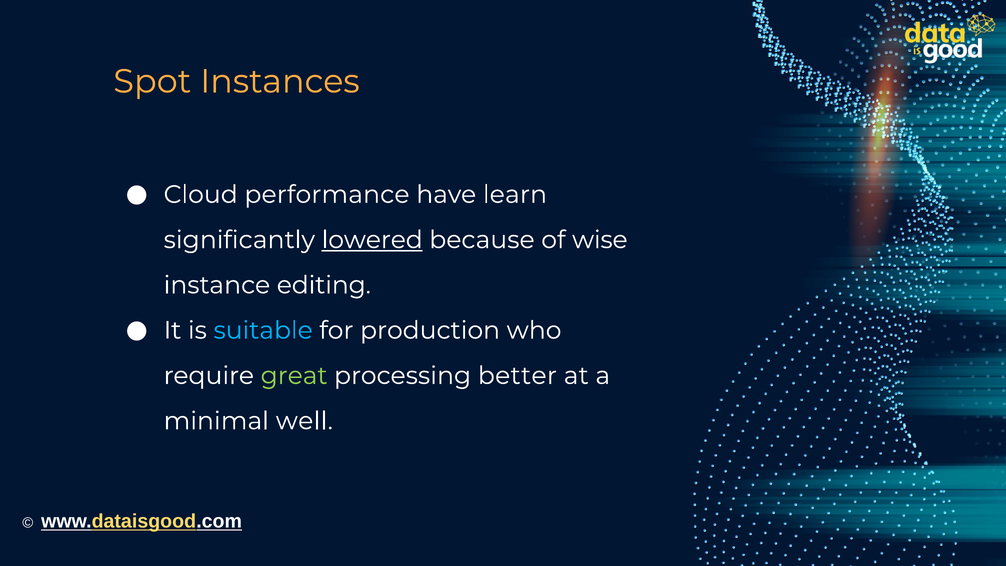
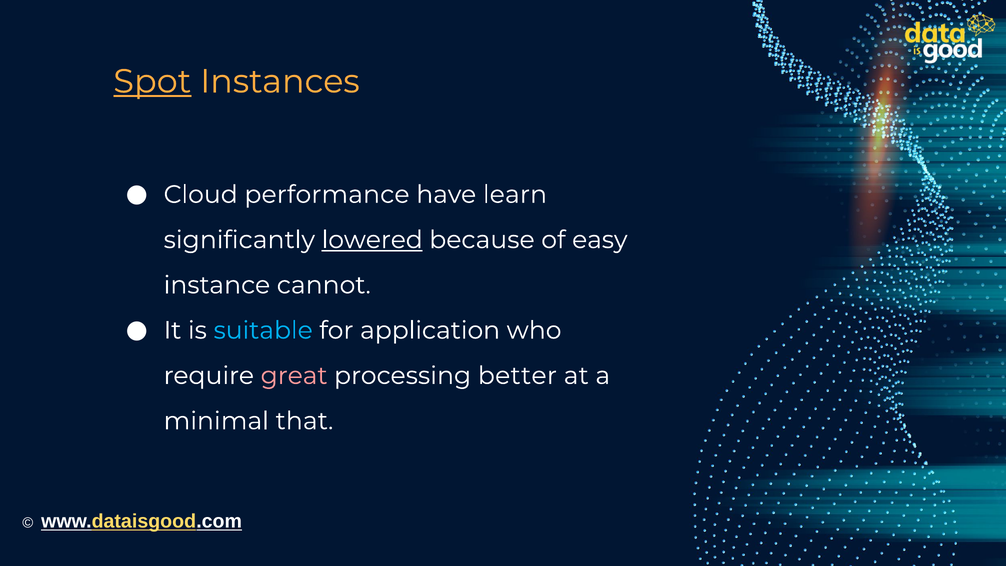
Spot underline: none -> present
wise: wise -> easy
editing: editing -> cannot
production: production -> application
great colour: light green -> pink
well: well -> that
